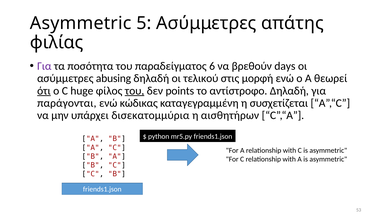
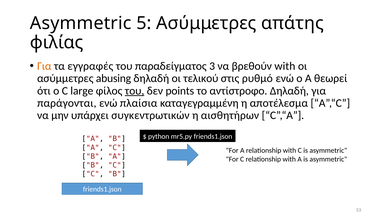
Για at (44, 66) colour: purple -> orange
ποσότητα: ποσότητα -> εγγραφές
6: 6 -> 3
βρεθούν days: days -> with
μορφή: μορφή -> ρυθμό
ότι underline: present -> none
huge: huge -> large
κώδικας: κώδικας -> πλαίσια
συσχετίζεται: συσχετίζεται -> αποτέλεσμα
δισεκατομμύρια: δισεκατομμύρια -> συγκεντρωτικών
